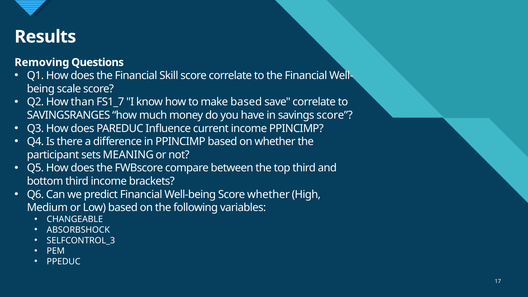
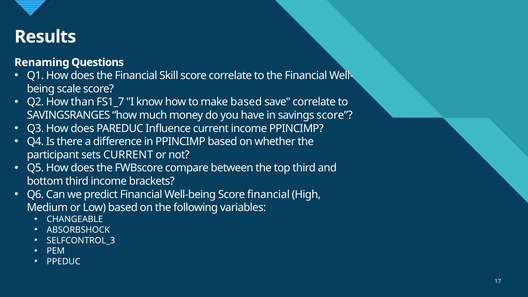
Removing: Removing -> Renaming
sets MEANING: MEANING -> CURRENT
Score whether: whether -> financial
